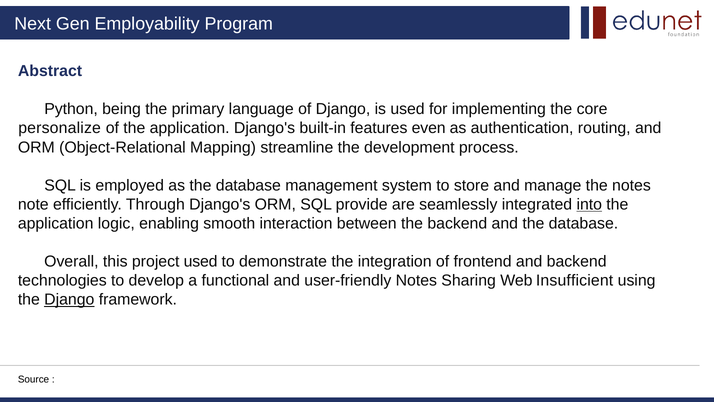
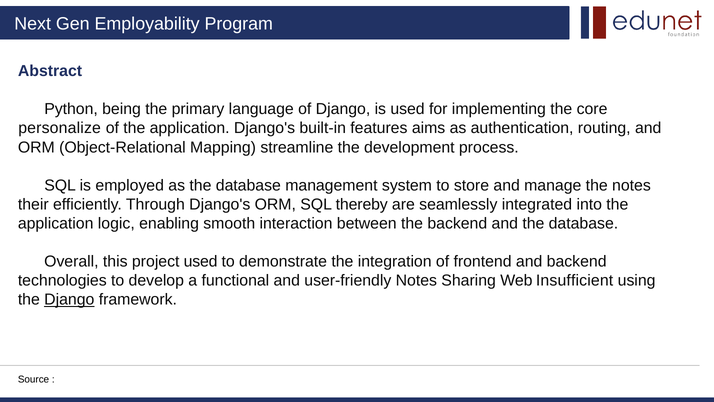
even: even -> aims
note: note -> their
provide: provide -> thereby
into underline: present -> none
